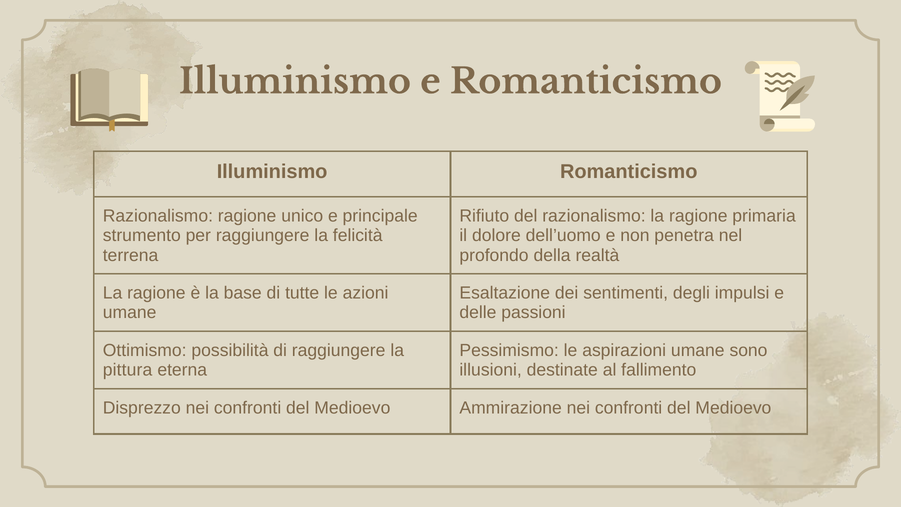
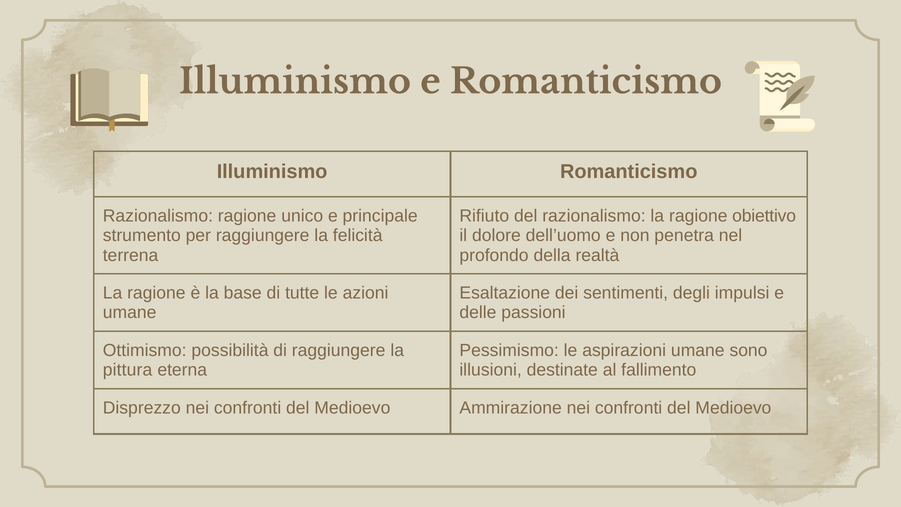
primaria: primaria -> obiettivo
